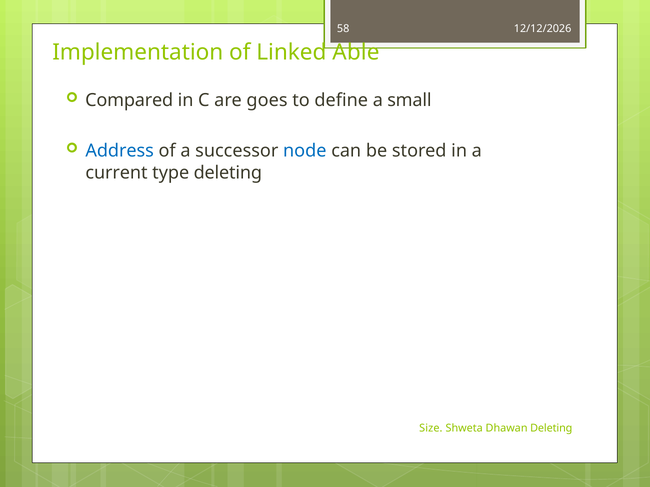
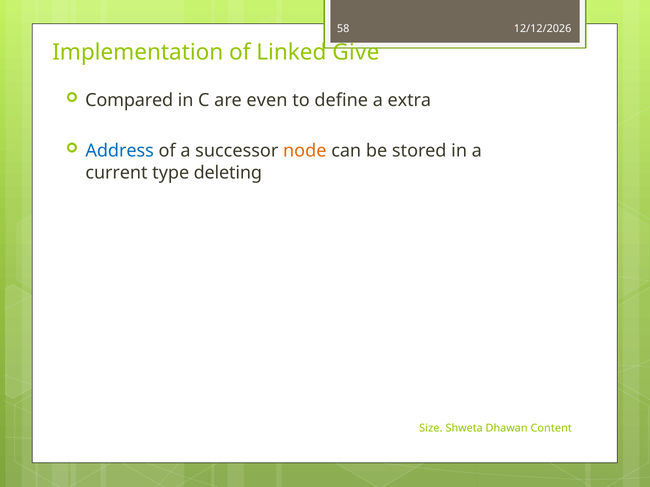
Able: Able -> Give
goes: goes -> even
small: small -> extra
node colour: blue -> orange
Dhawan Deleting: Deleting -> Content
